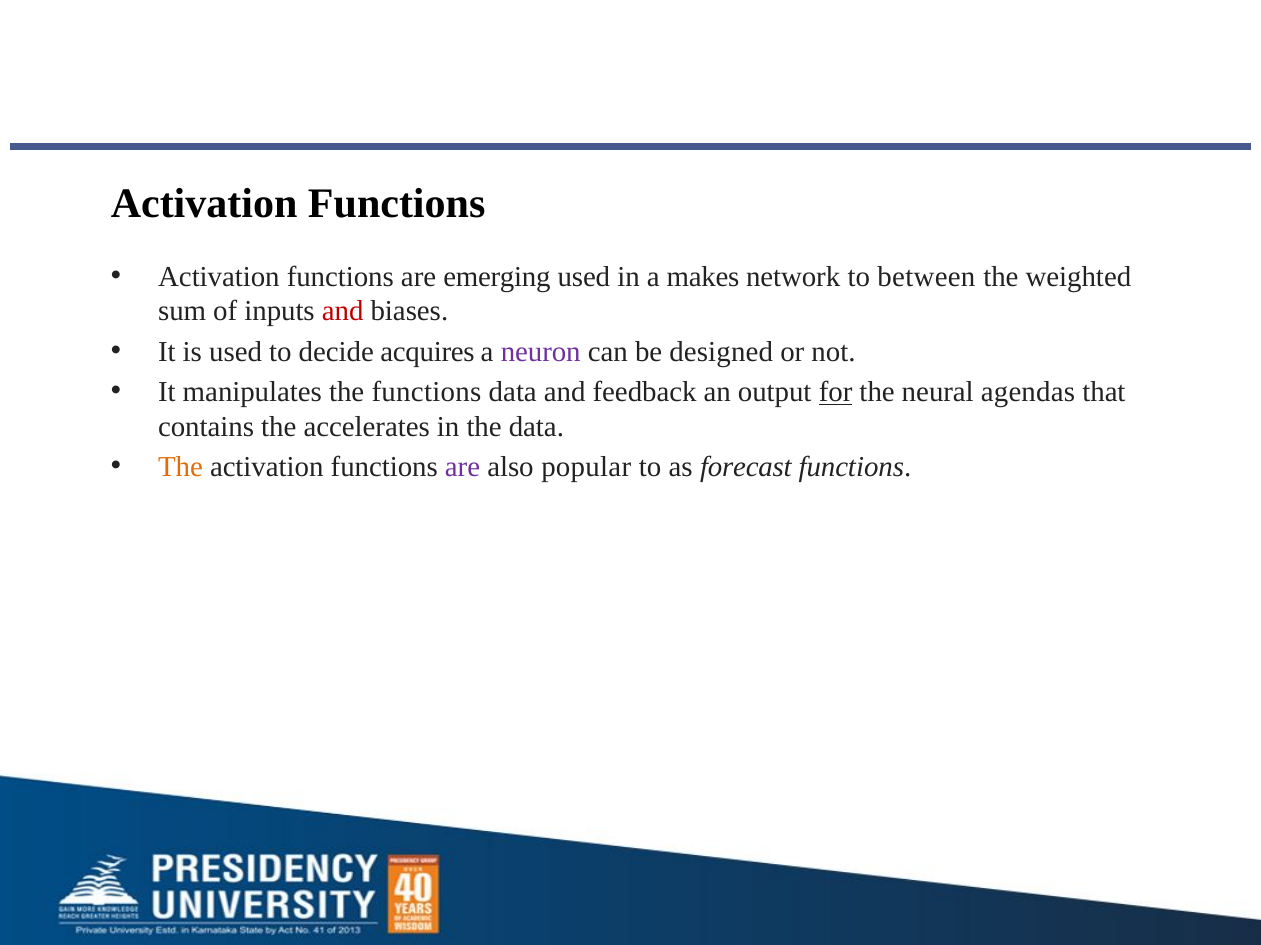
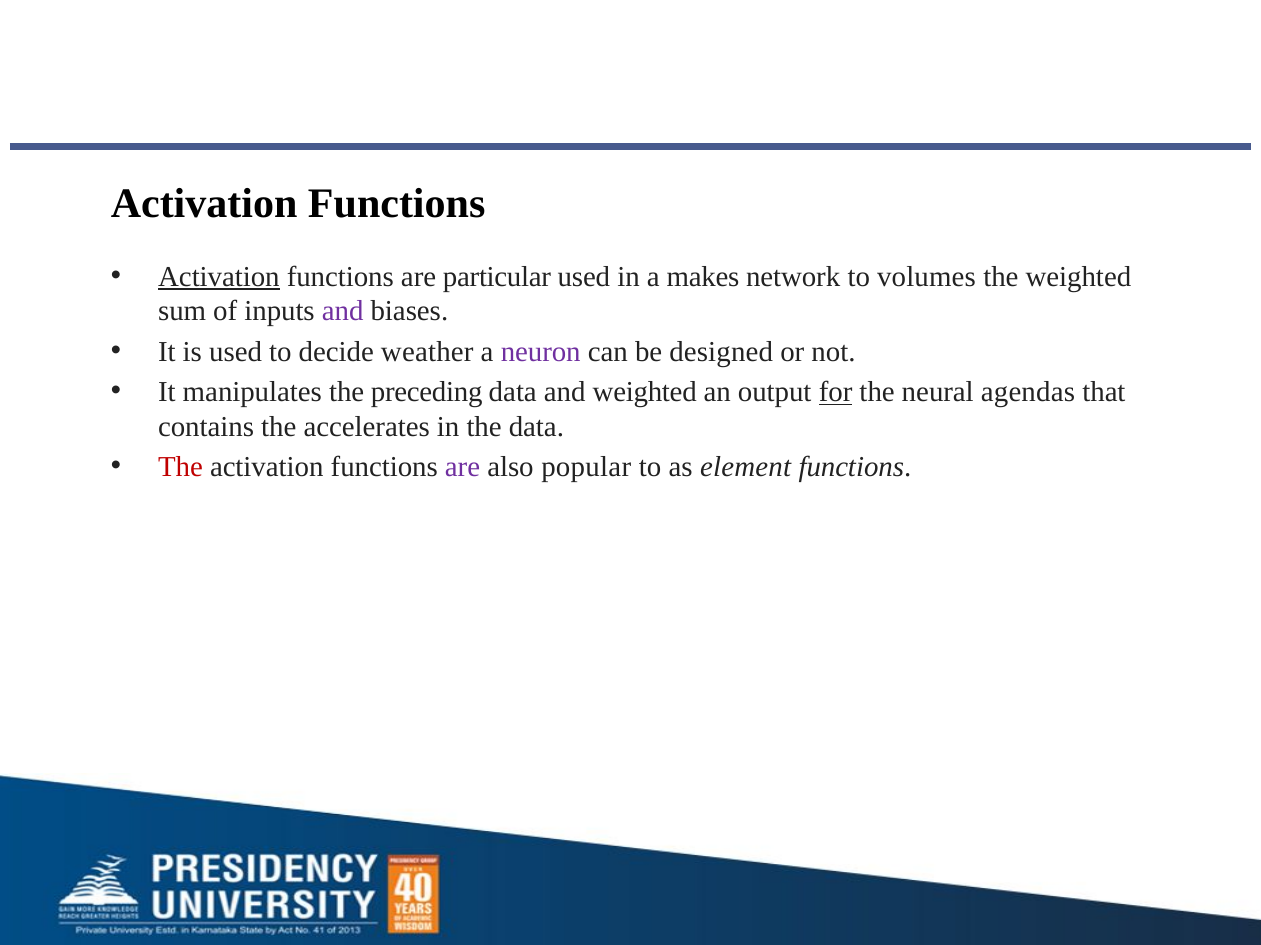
Activation at (219, 277) underline: none -> present
emerging: emerging -> particular
between: between -> volumes
and at (343, 312) colour: red -> purple
acquires: acquires -> weather
the functions: functions -> preceding
and feedback: feedback -> weighted
The at (181, 467) colour: orange -> red
forecast: forecast -> element
